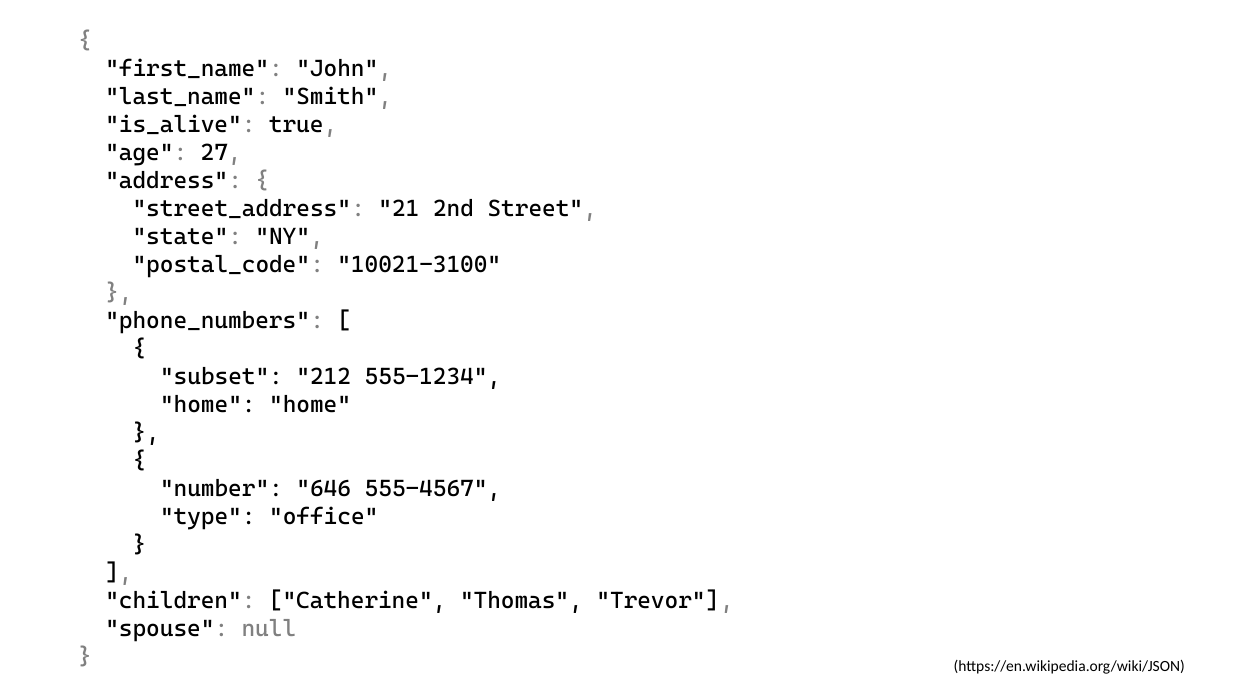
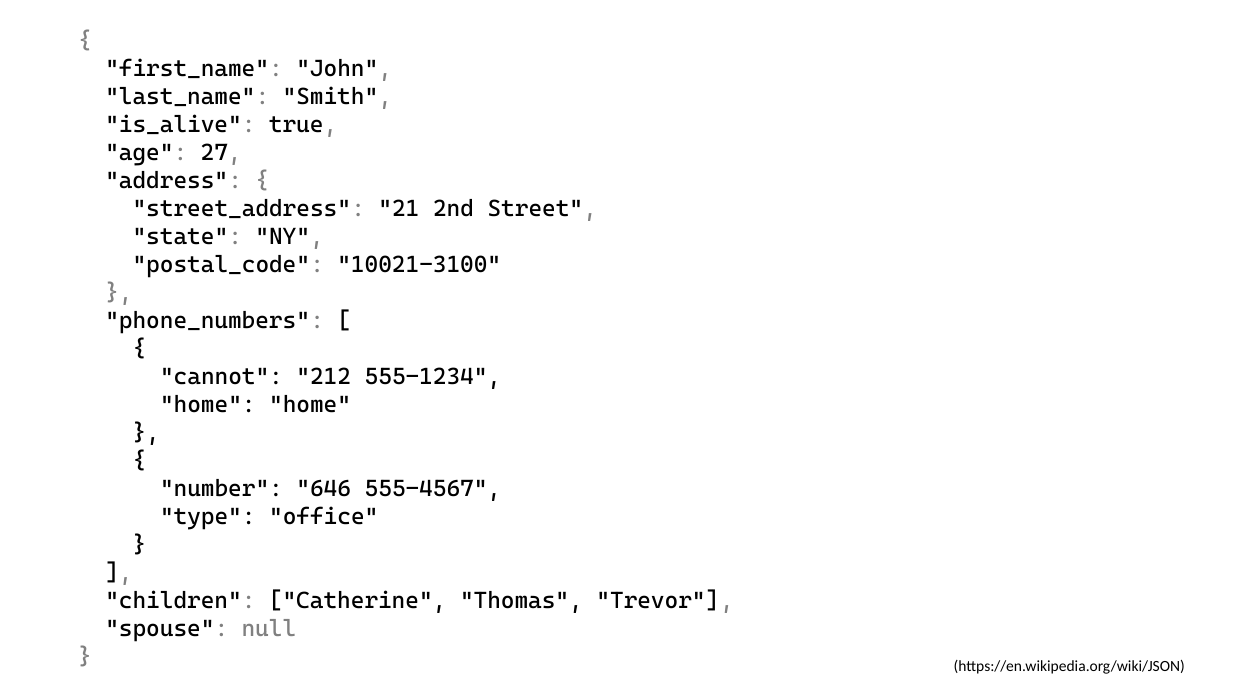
subset: subset -> cannot
